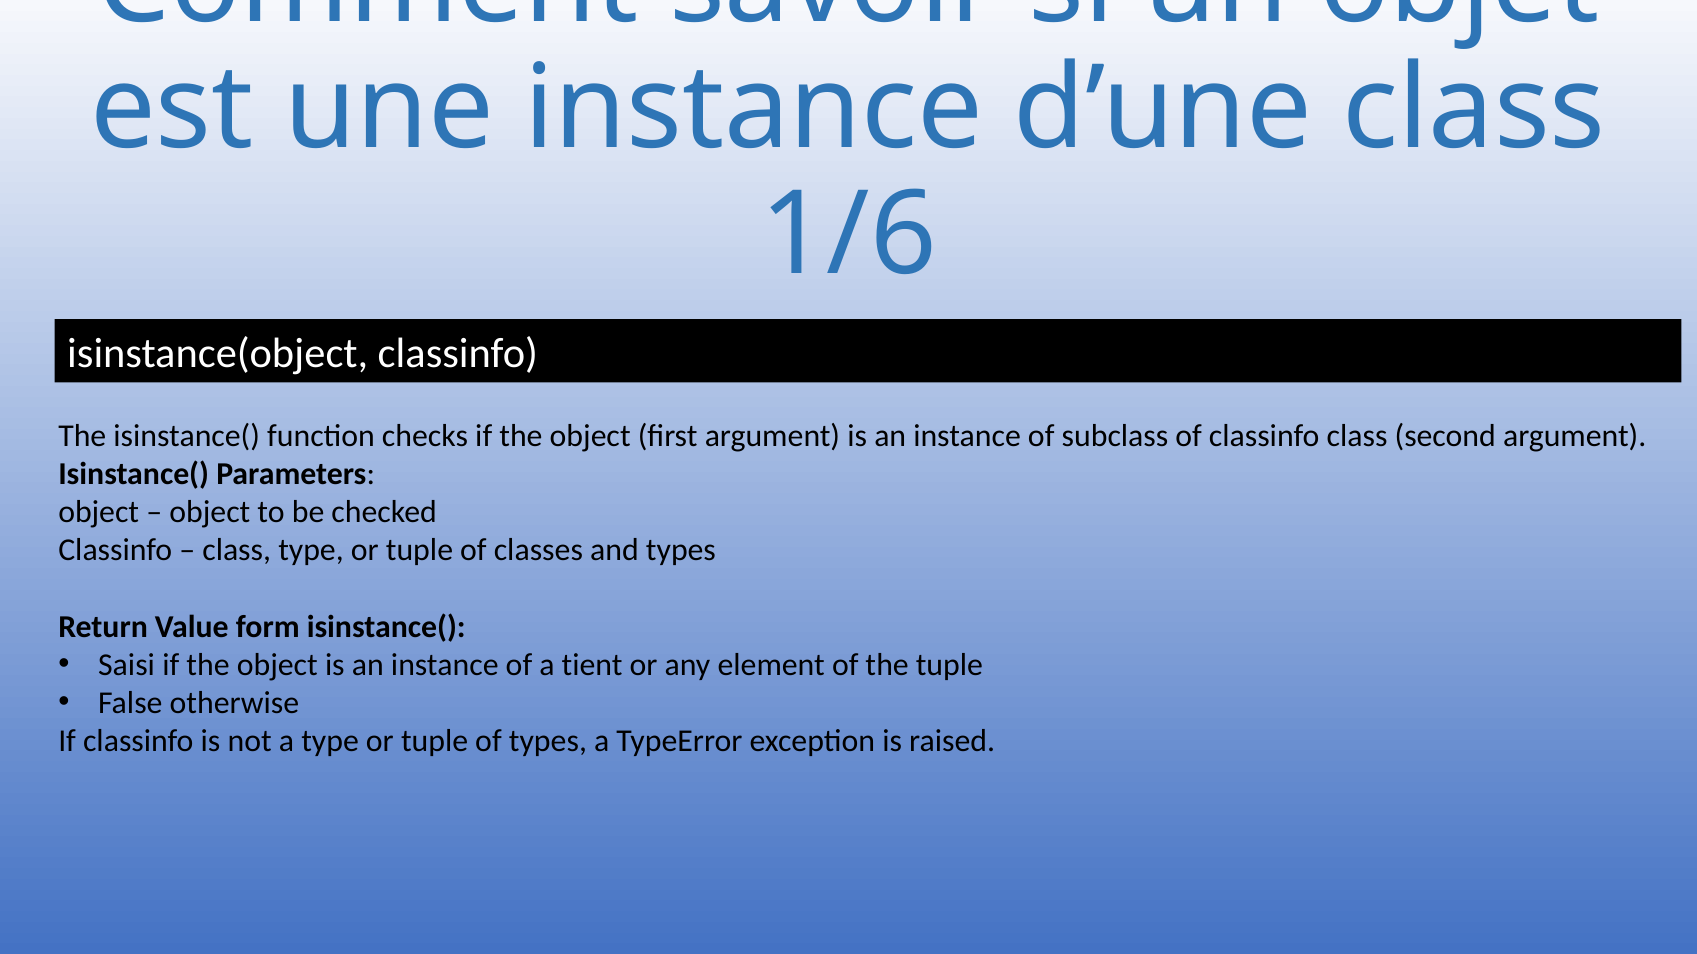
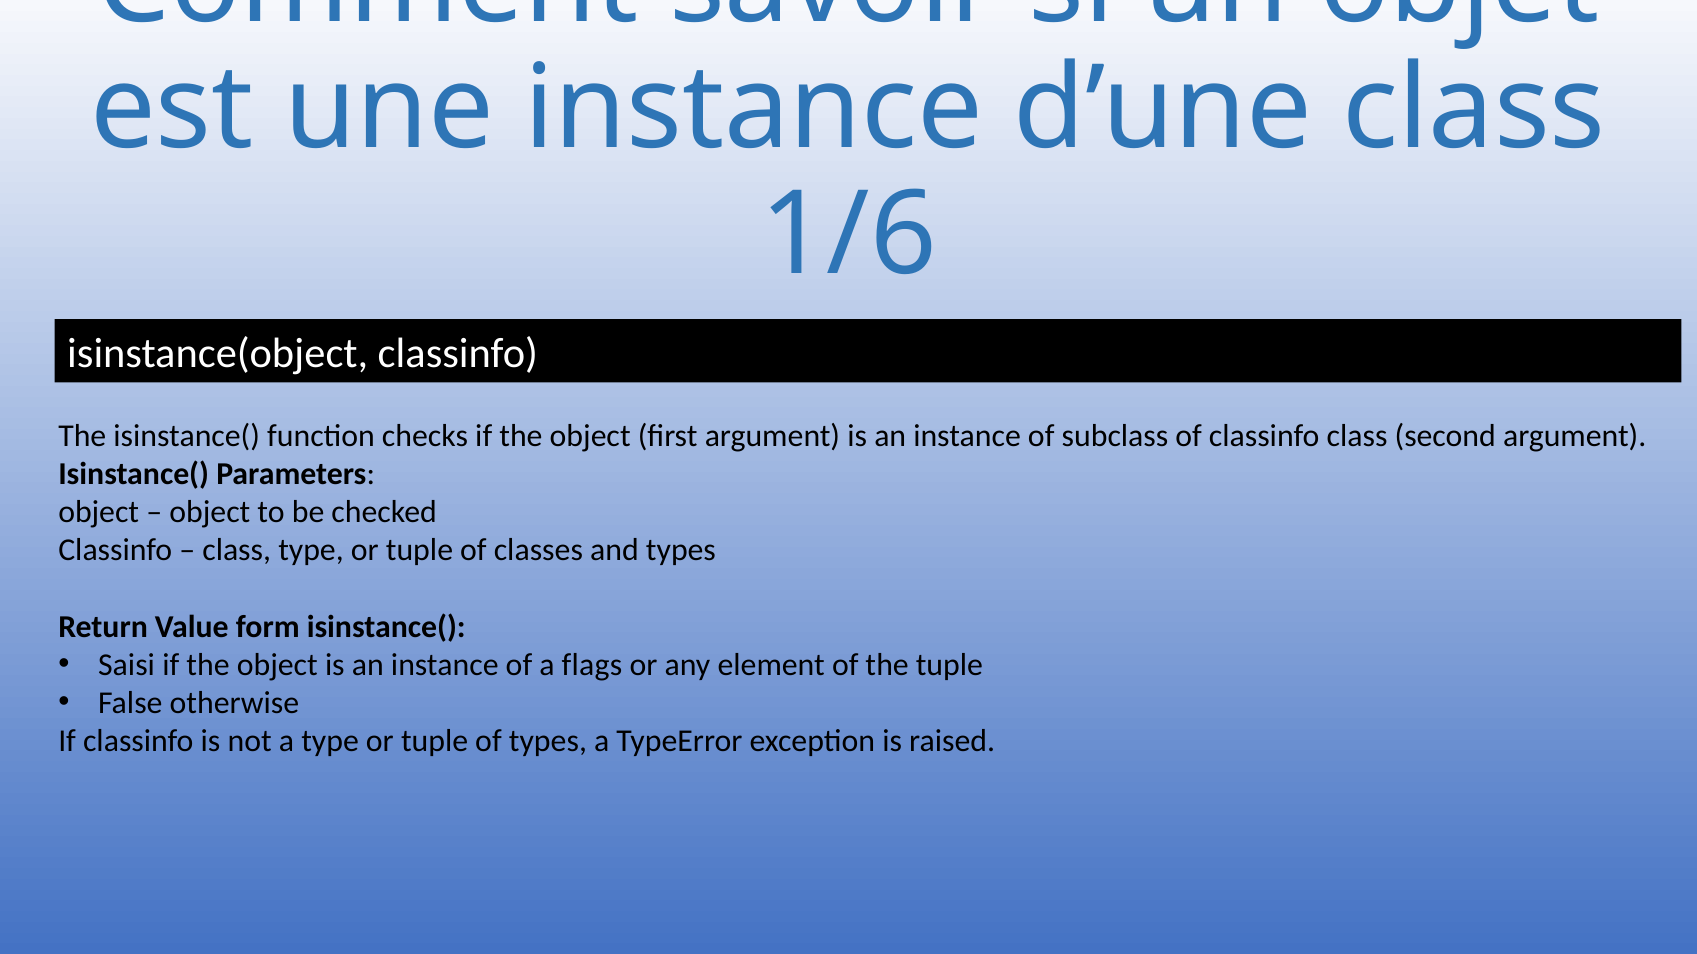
tient: tient -> flags
